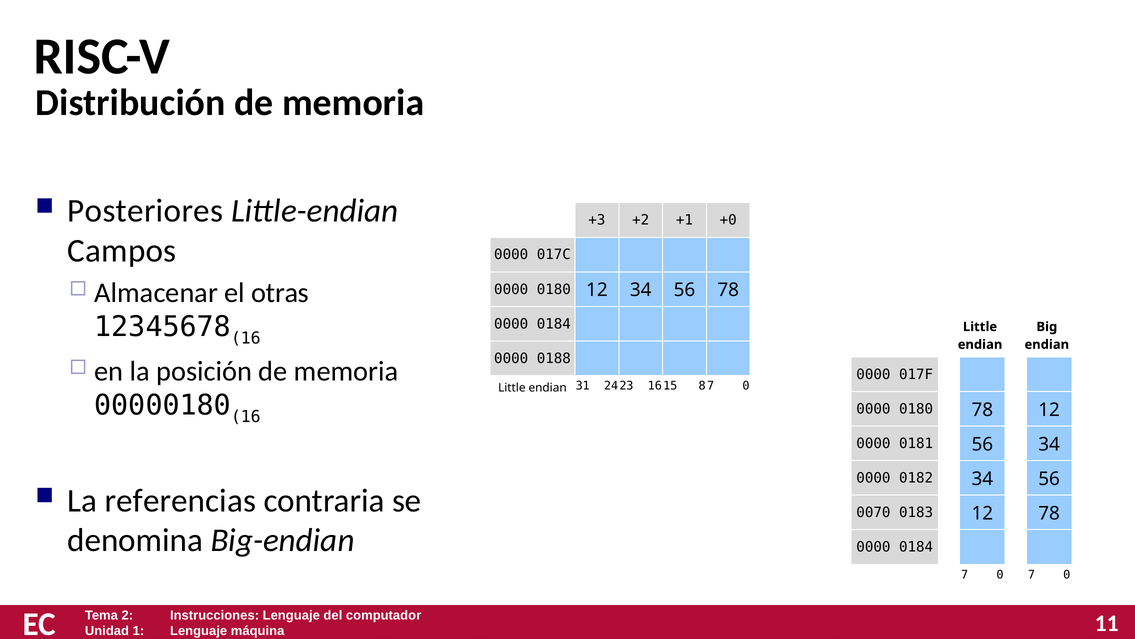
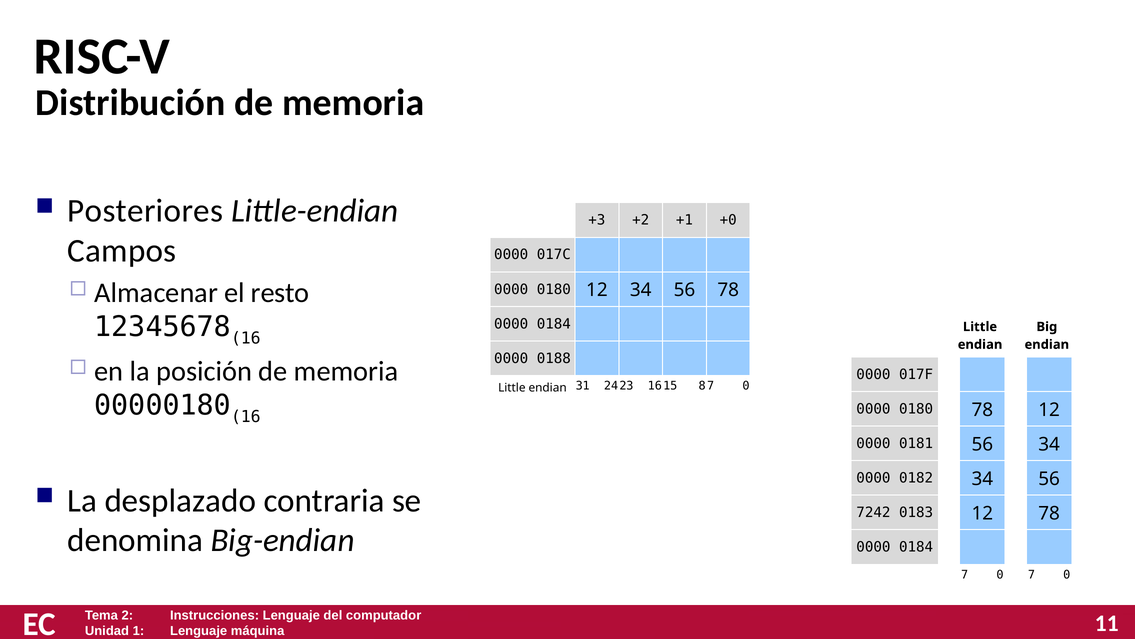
otras: otras -> resto
referencias: referencias -> desplazado
0070: 0070 -> 7242
